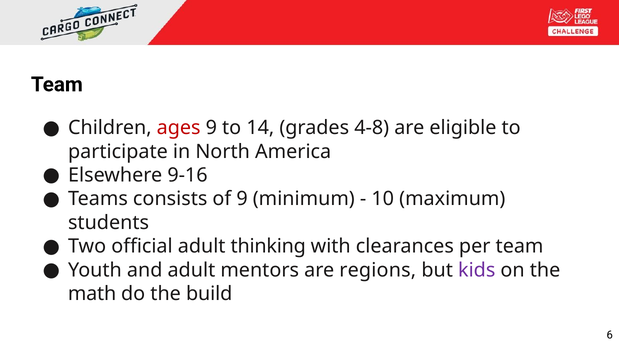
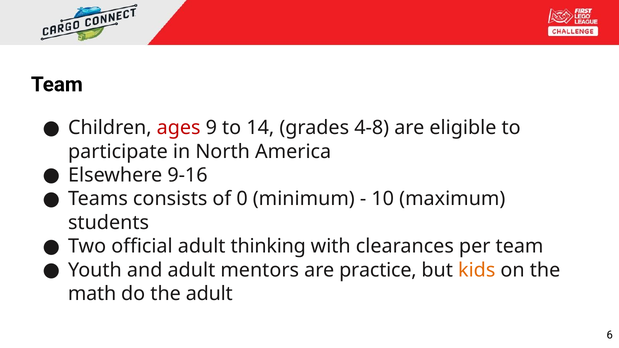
of 9: 9 -> 0
regions: regions -> practice
kids colour: purple -> orange
the build: build -> adult
